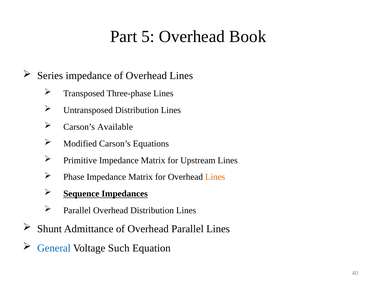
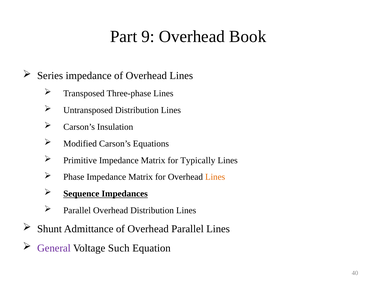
5: 5 -> 9
Available: Available -> Insulation
Upstream: Upstream -> Typically
General colour: blue -> purple
